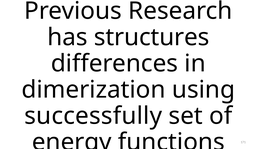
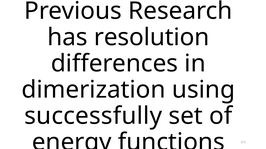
structures: structures -> resolution
